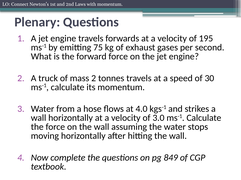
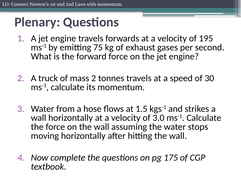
4.0: 4.0 -> 1.5
849: 849 -> 175
